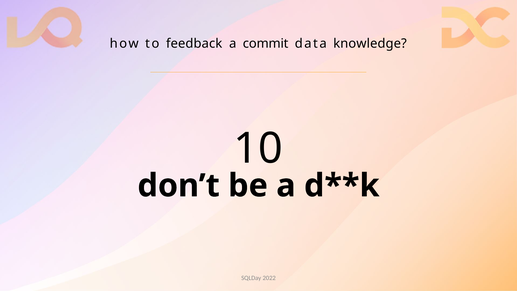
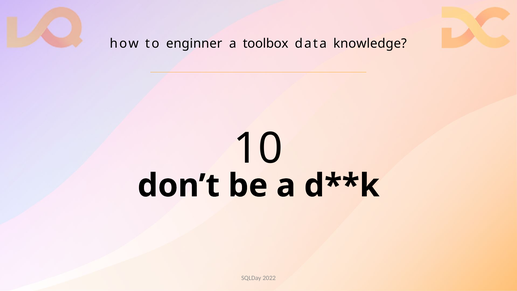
feedback: feedback -> enginner
commit: commit -> toolbox
